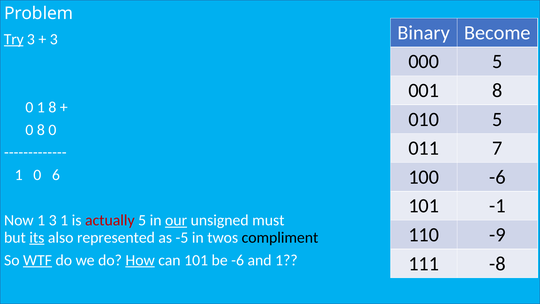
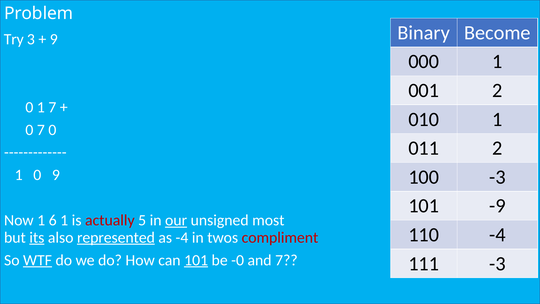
Try underline: present -> none
3 at (54, 39): 3 -> 9
000 5: 5 -> 1
001 8: 8 -> 2
1 8: 8 -> 7
010 5: 5 -> 1
0 8: 8 -> 7
011 7: 7 -> 2
0 6: 6 -> 9
100 -6: -6 -> -3
-1: -1 -> -9
1 3: 3 -> 6
must: must -> most
110 -9: -9 -> -4
represented underline: none -> present
as -5: -5 -> -4
compliment colour: black -> red
How underline: present -> none
101 at (196, 260) underline: none -> present
be -6: -6 -> -0
and 1: 1 -> 7
111 -8: -8 -> -3
